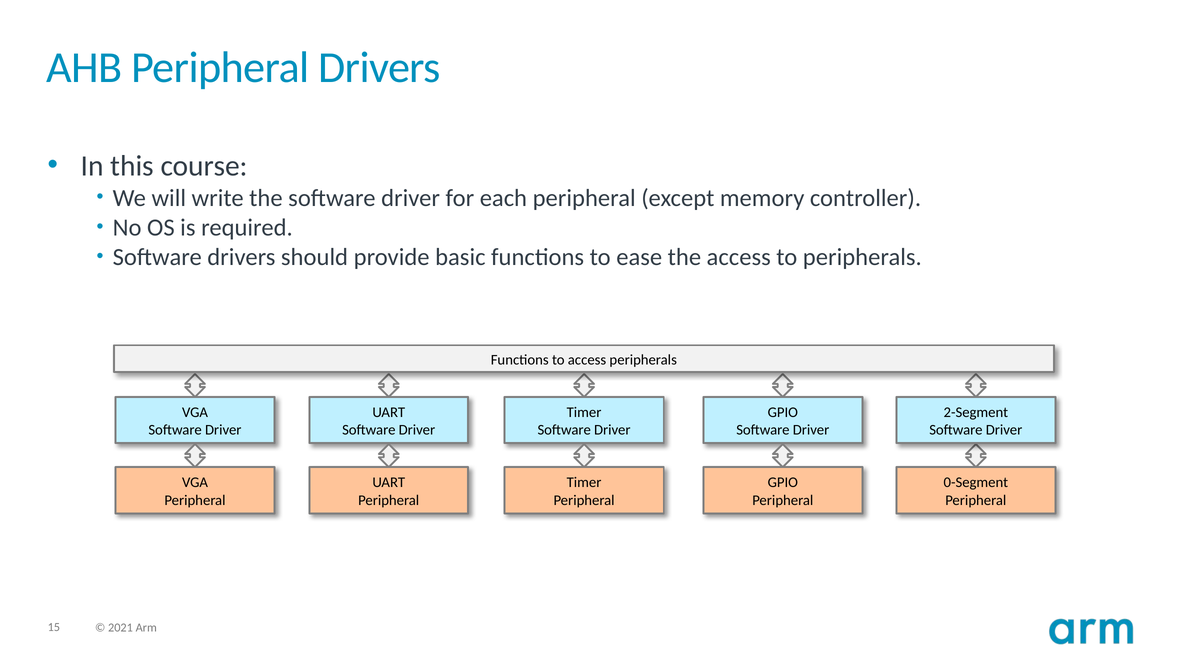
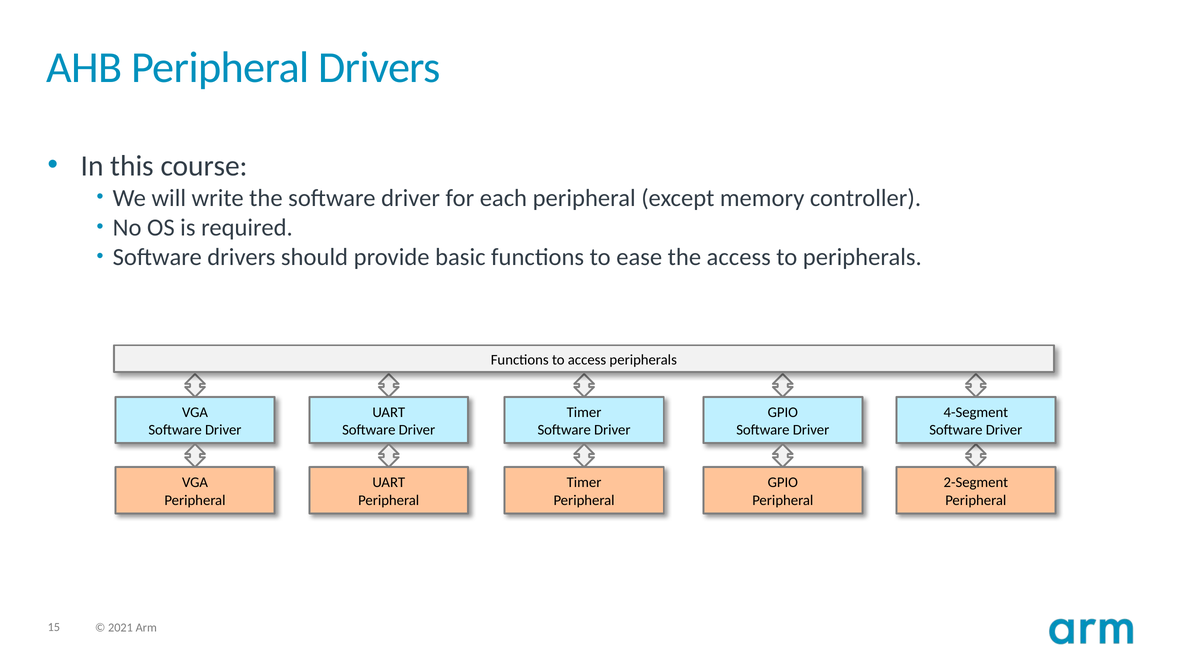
2-Segment: 2-Segment -> 4-Segment
0-Segment: 0-Segment -> 2-Segment
